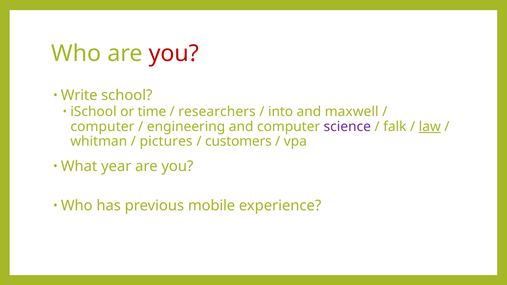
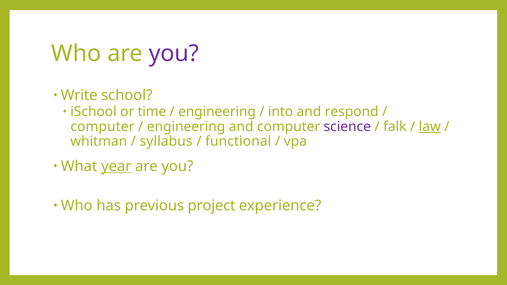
you at (174, 53) colour: red -> purple
researchers at (217, 112): researchers -> engineering
maxwell: maxwell -> respond
pictures: pictures -> syllabus
customers: customers -> functional
year underline: none -> present
mobile: mobile -> project
